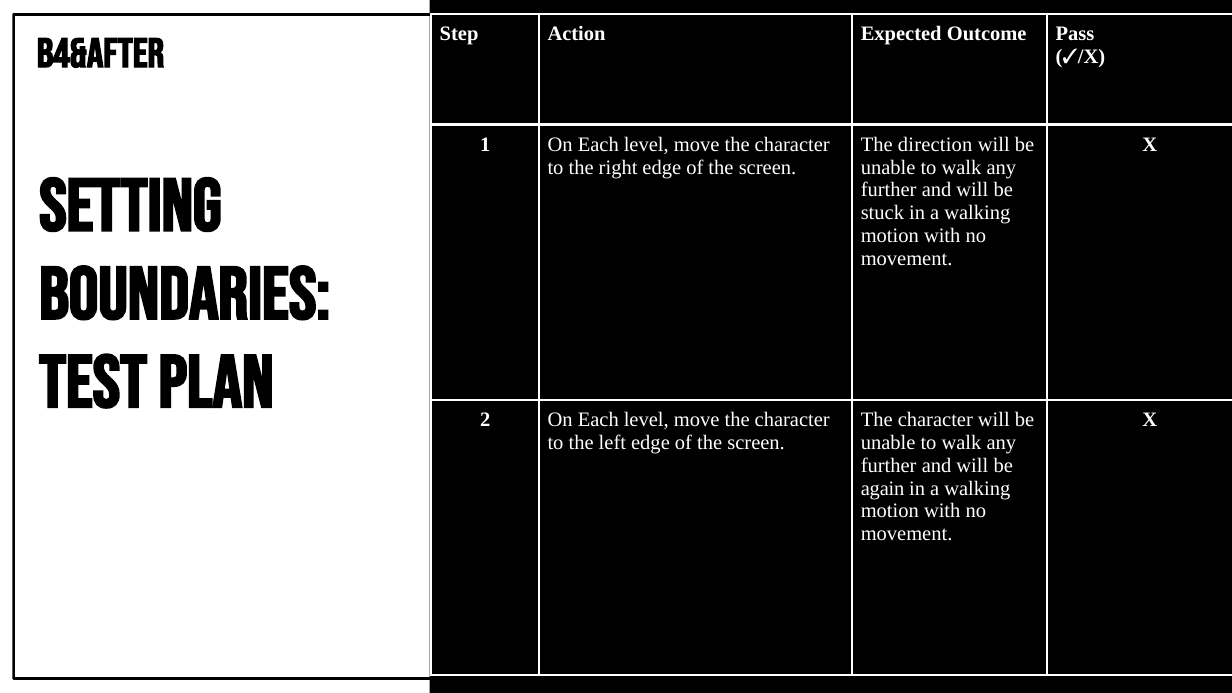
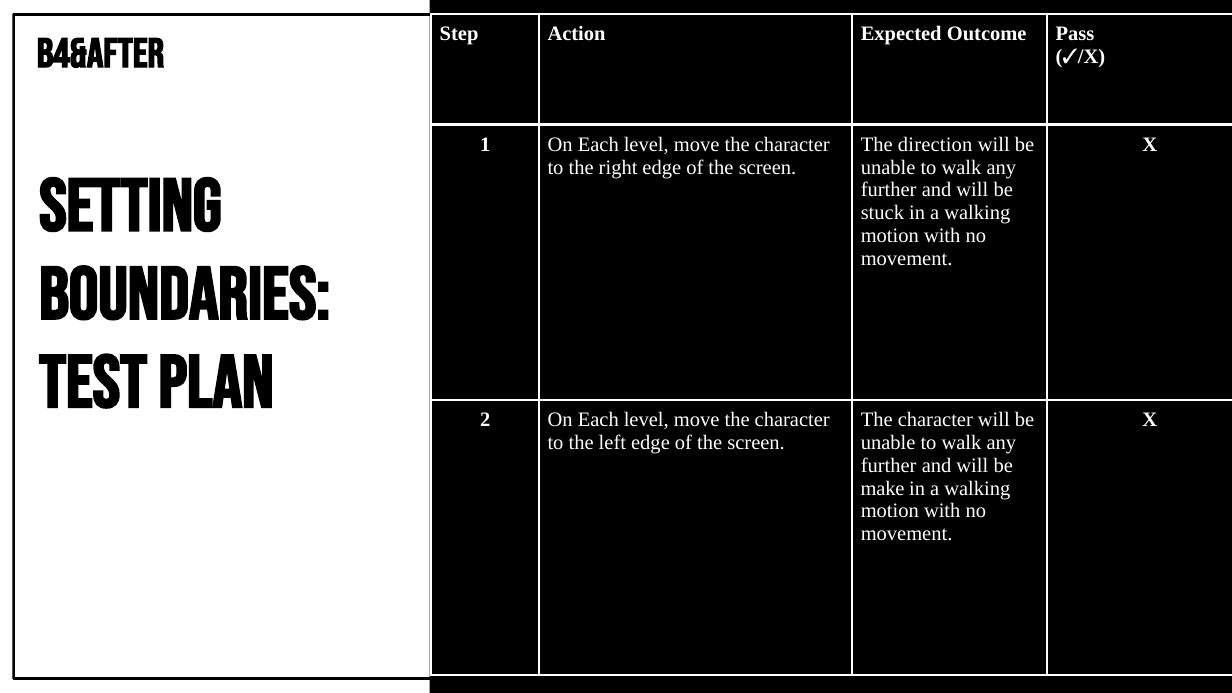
again: again -> make
